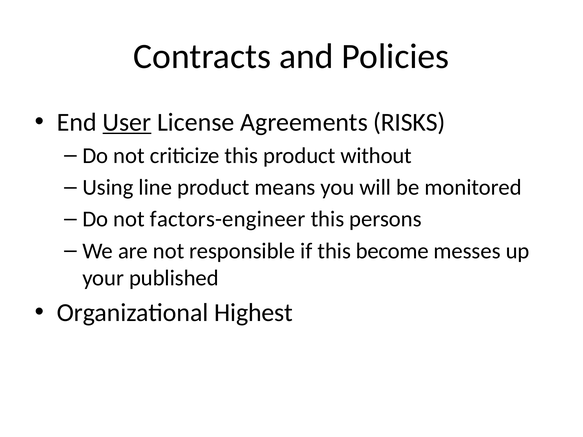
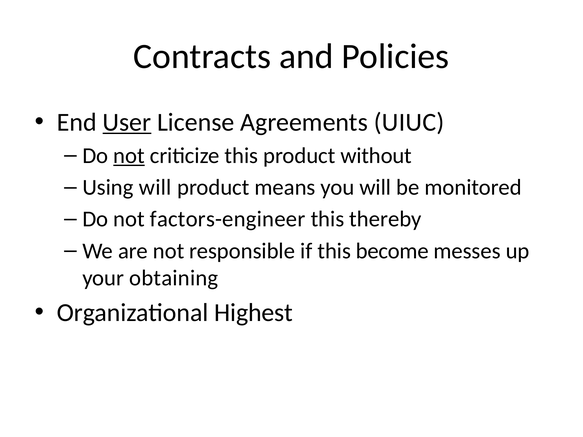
RISKS: RISKS -> UIUC
not at (129, 156) underline: none -> present
Using line: line -> will
persons: persons -> thereby
published: published -> obtaining
